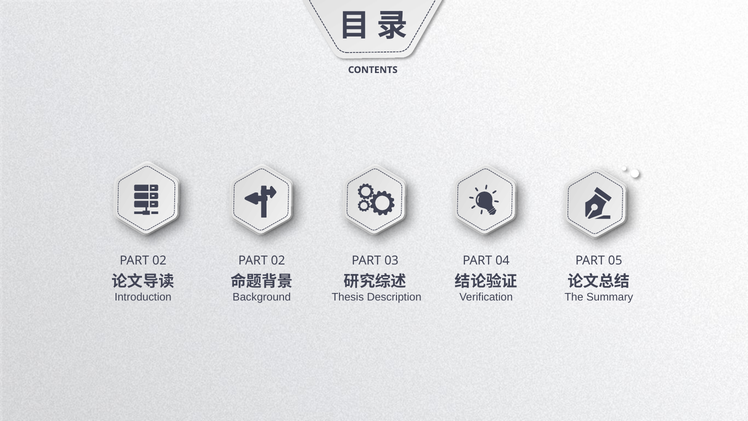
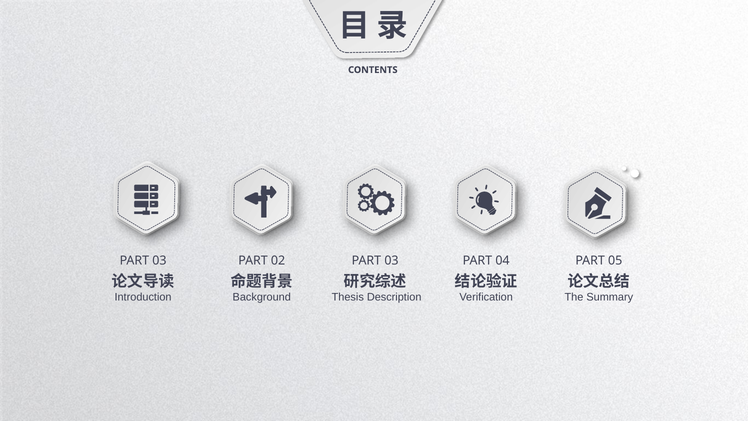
02 at (159, 260): 02 -> 03
